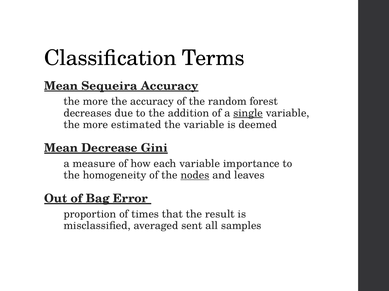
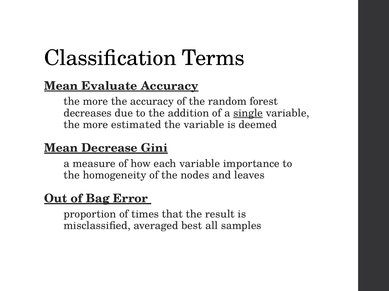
Sequeira: Sequeira -> Evaluate
nodes underline: present -> none
sent: sent -> best
